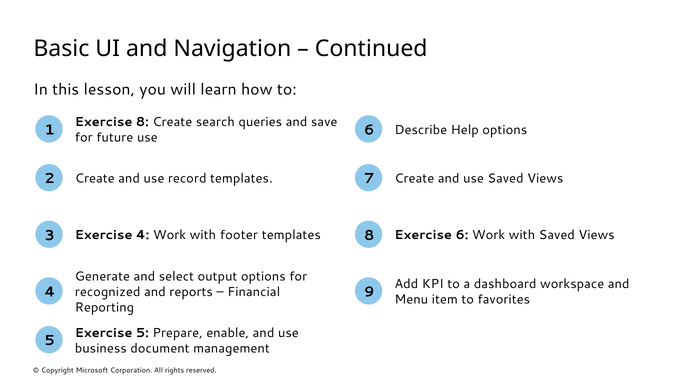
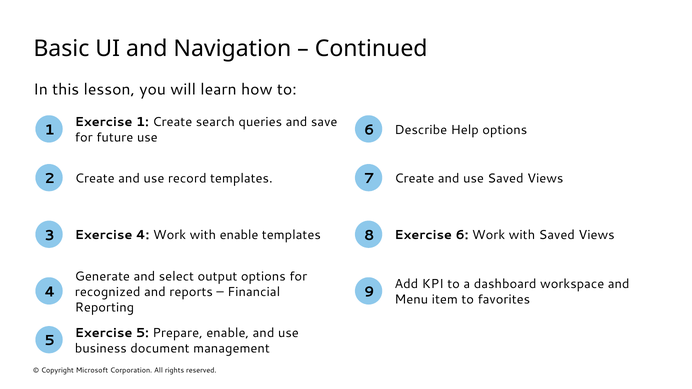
Exercise 8: 8 -> 1
with footer: footer -> enable
